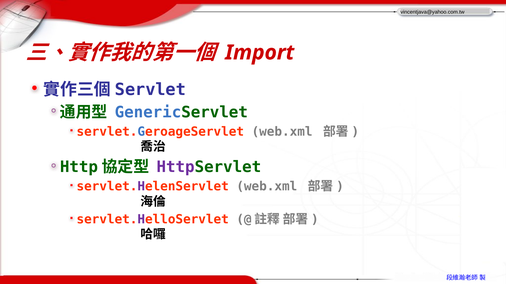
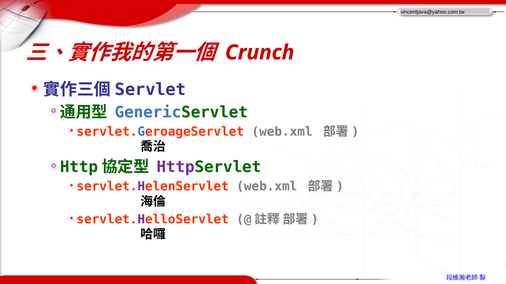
Import: Import -> Crunch
